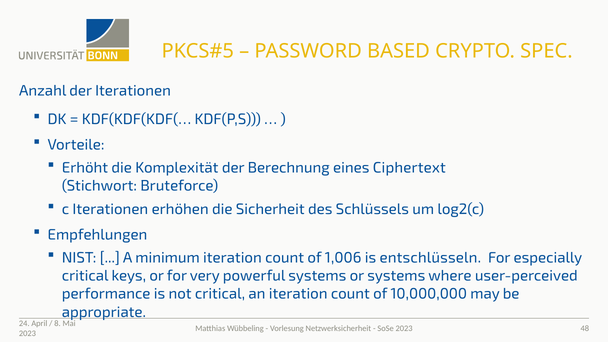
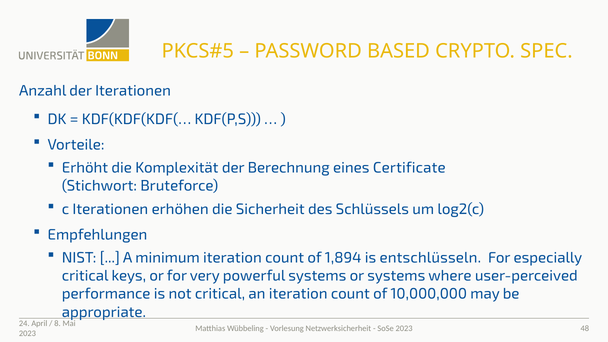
Ciphertext: Ciphertext -> Certificate
1,006: 1,006 -> 1,894
